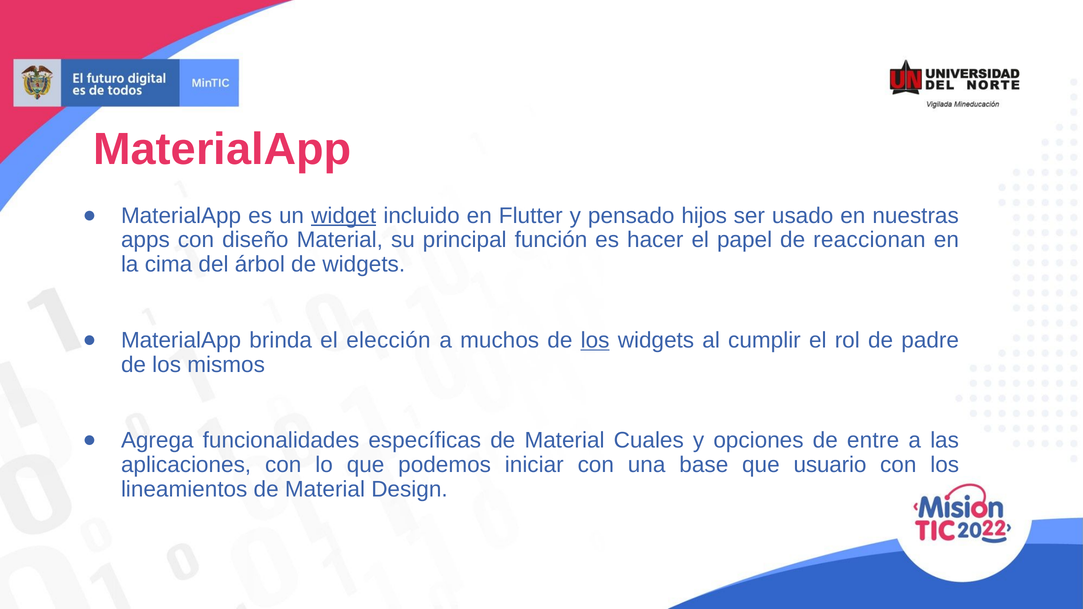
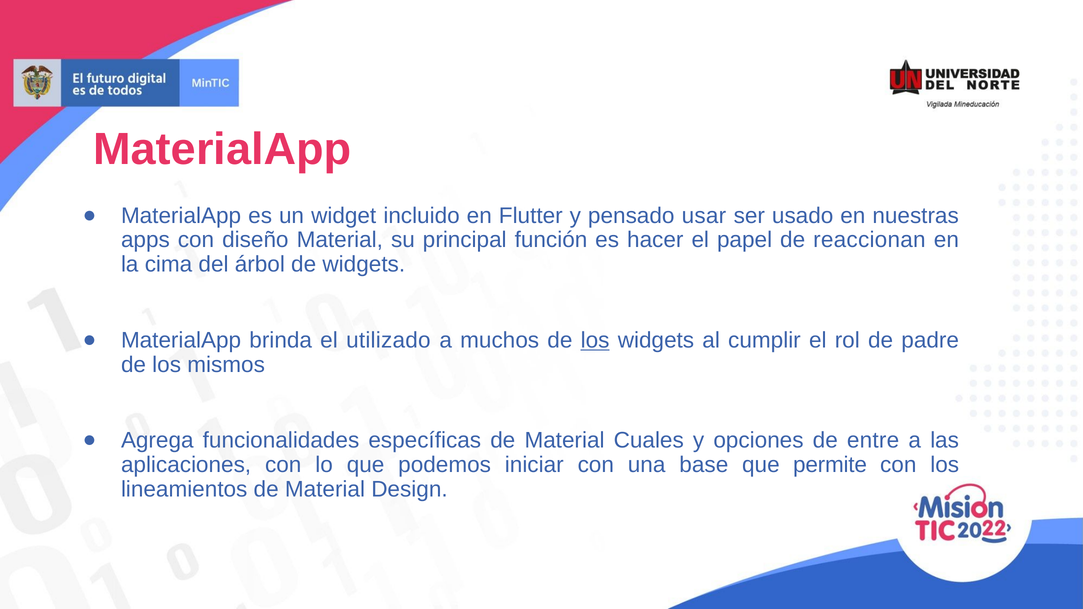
widget underline: present -> none
hijos: hijos -> usar
elección: elección -> utilizado
usuario: usuario -> permite
